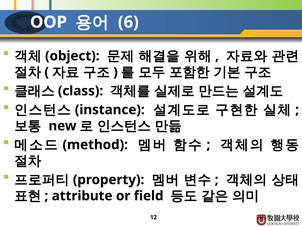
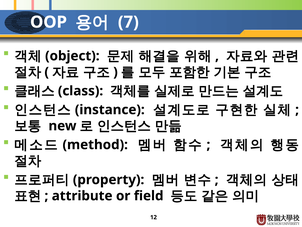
6: 6 -> 7
